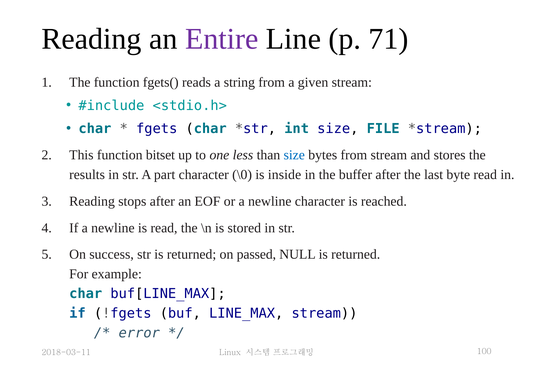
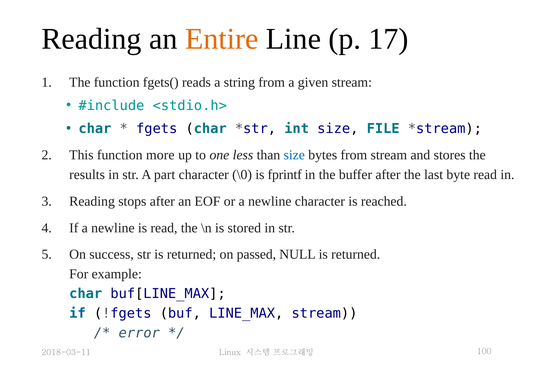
Entire colour: purple -> orange
71: 71 -> 17
bitset: bitset -> more
inside: inside -> fprintf
